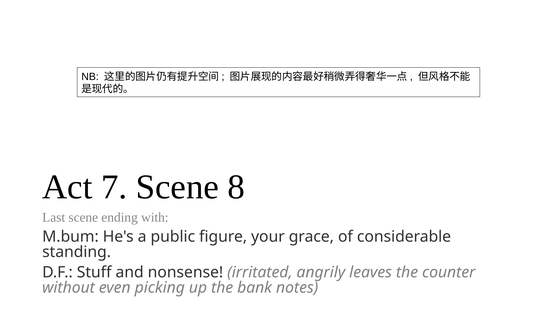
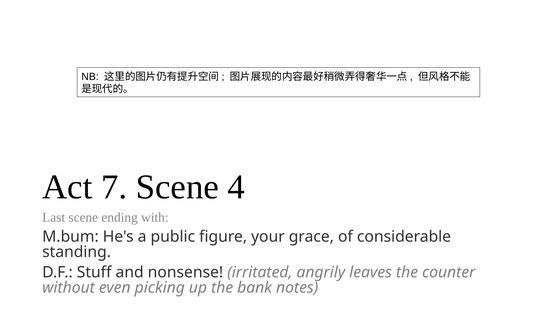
8: 8 -> 4
